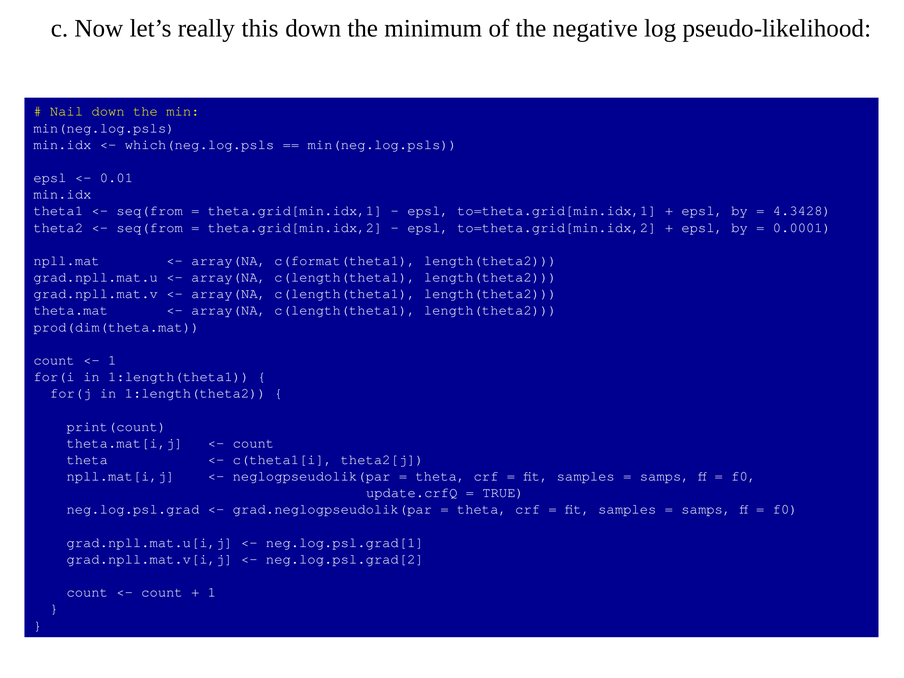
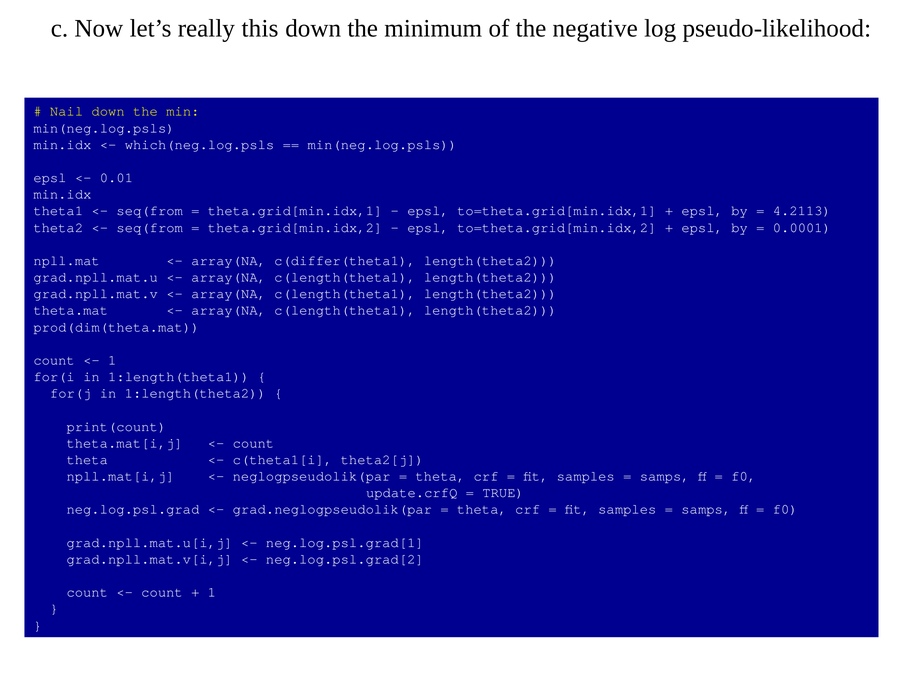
4.3428: 4.3428 -> 4.2113
c(format(theta1: c(format(theta1 -> c(differ(theta1
